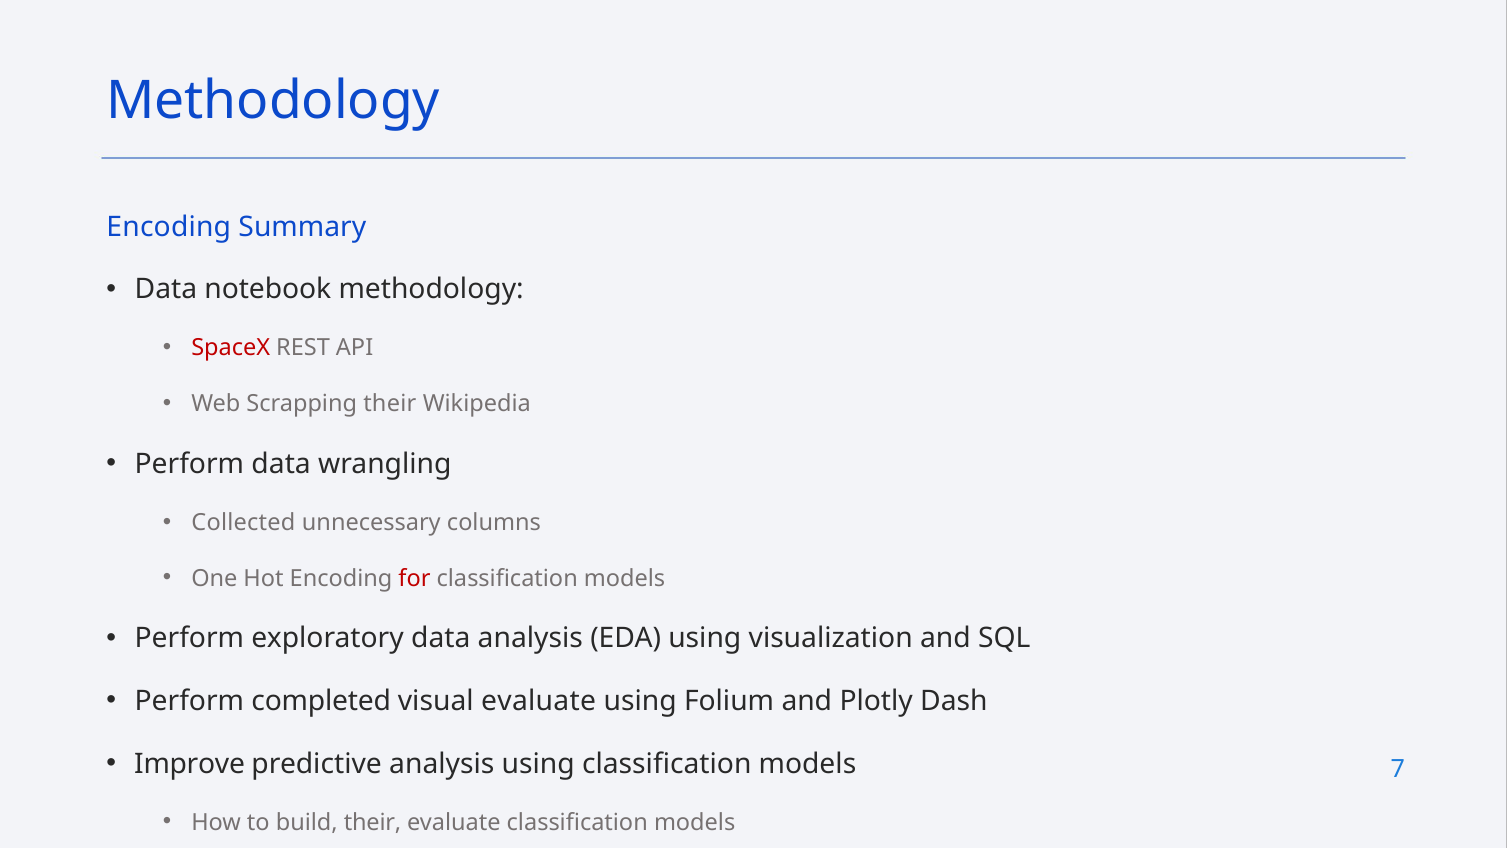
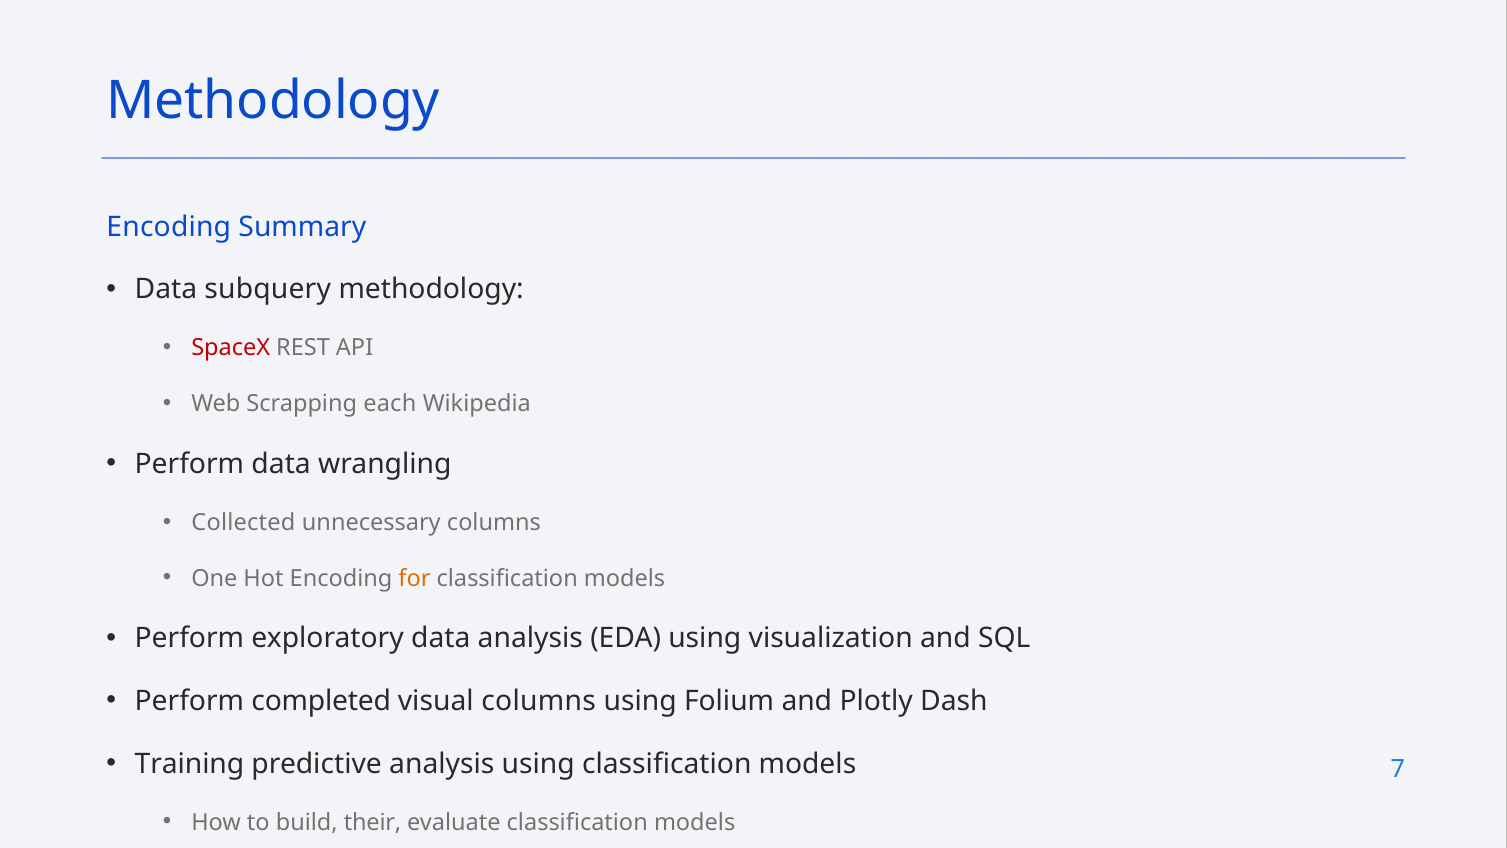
notebook: notebook -> subquery
Scrapping their: their -> each
for colour: red -> orange
visual evaluate: evaluate -> columns
Improve: Improve -> Training
